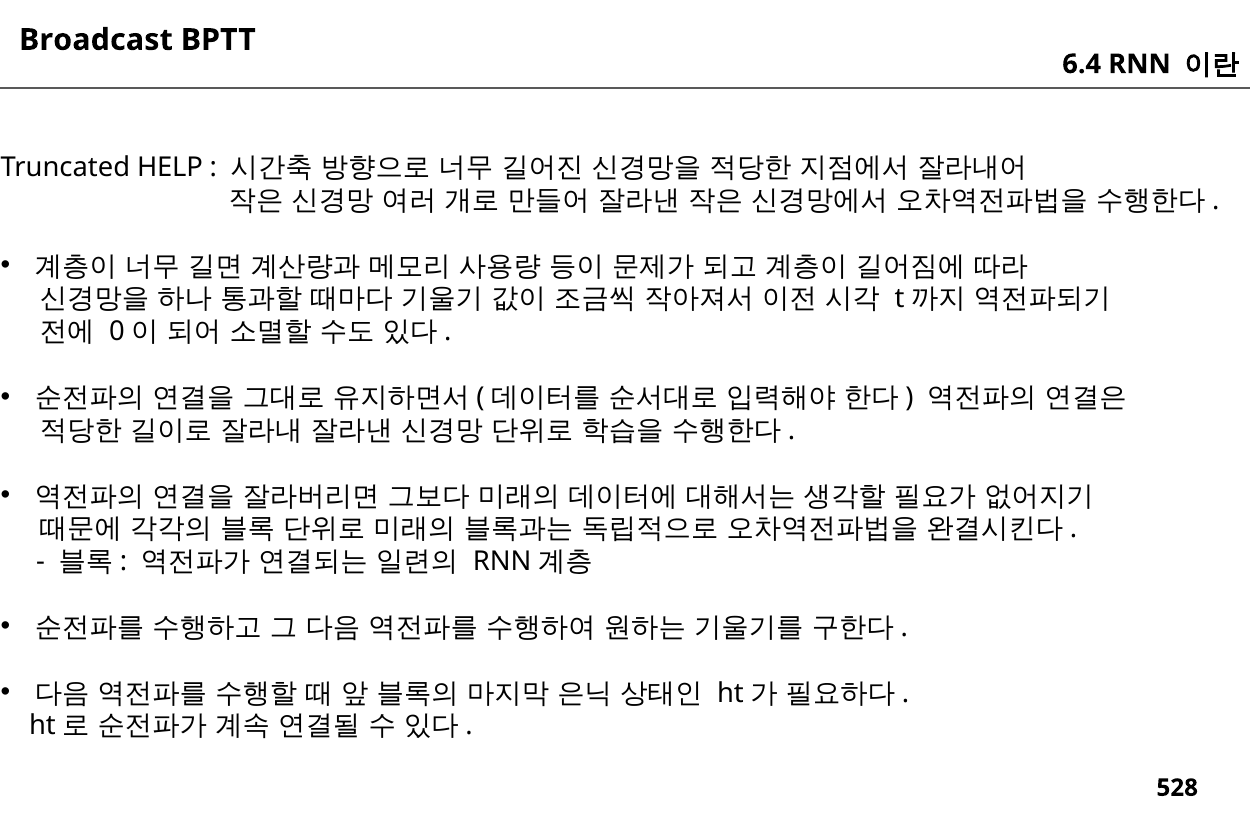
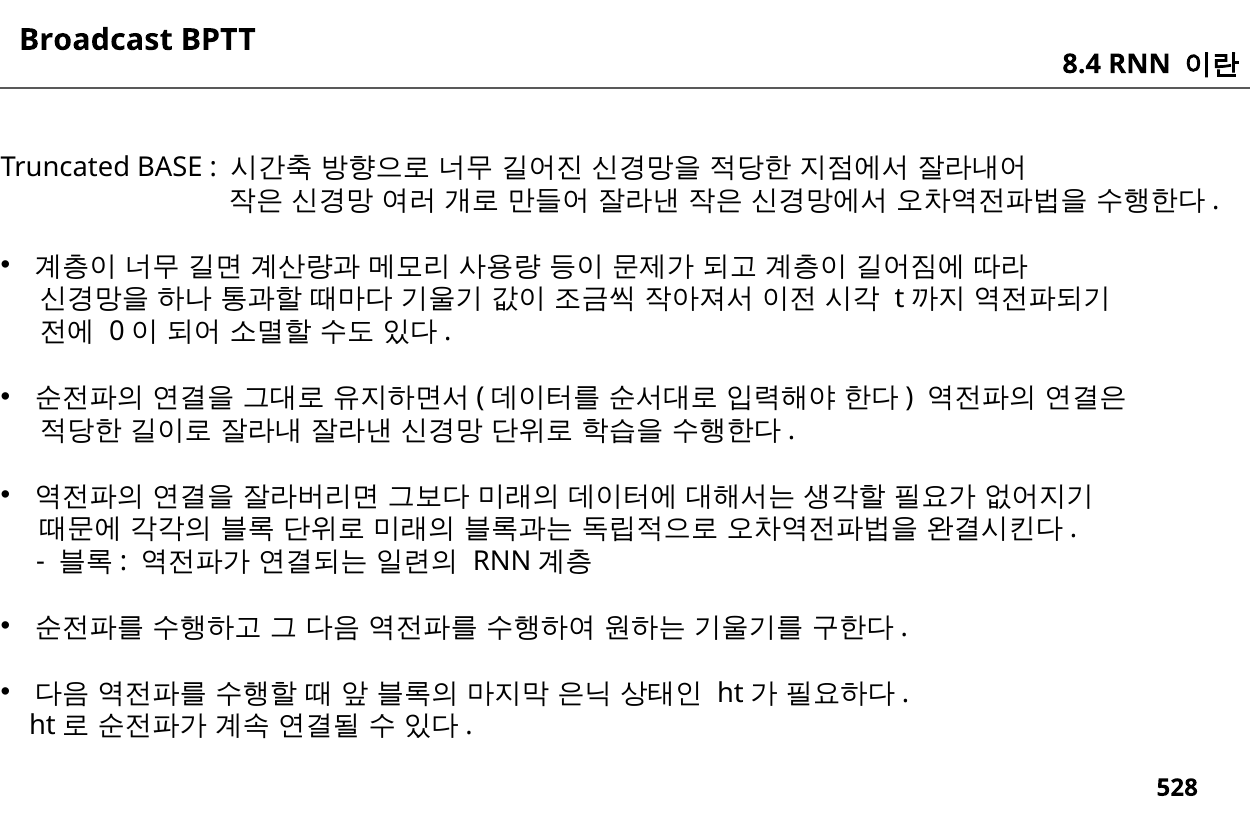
6.4: 6.4 -> 8.4
HELP: HELP -> BASE
